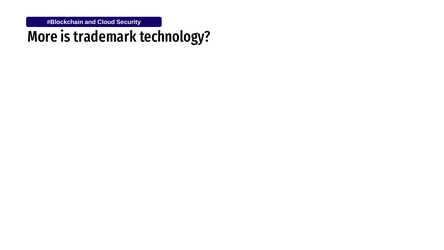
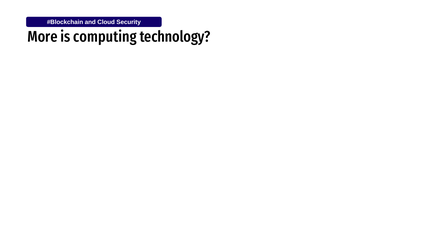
trademark: trademark -> computing
